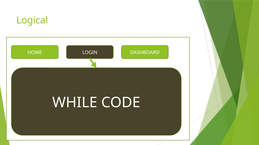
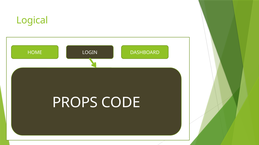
WHILE: WHILE -> PROPS
